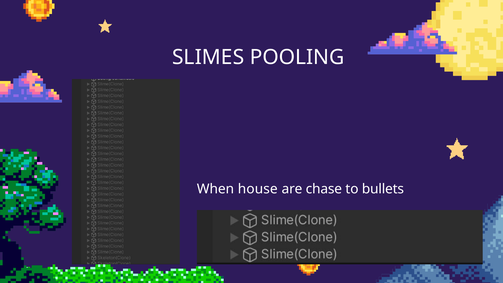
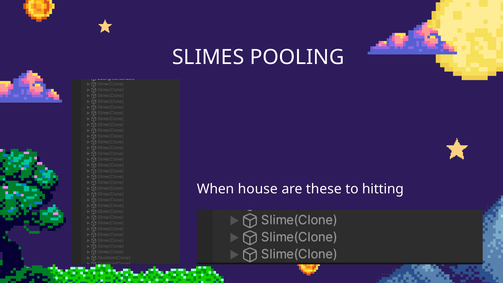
chase: chase -> these
bullets: bullets -> hitting
